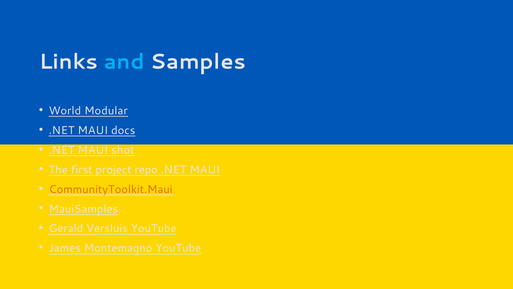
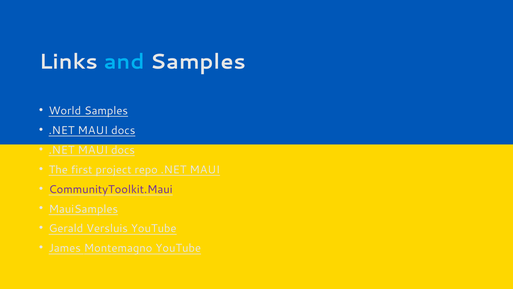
World Modular: Modular -> Samples
shot at (123, 150): shot -> docs
CommunityToolkit.Maui colour: orange -> purple
